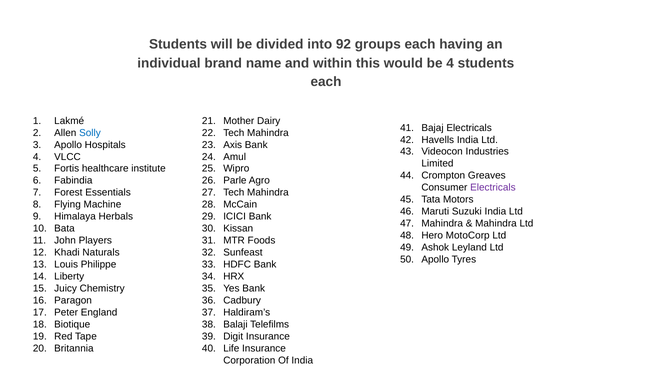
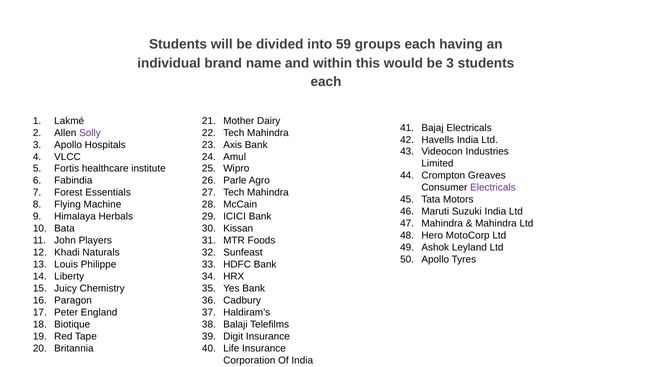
92: 92 -> 59
be 4: 4 -> 3
Solly colour: blue -> purple
